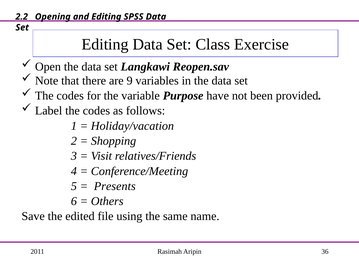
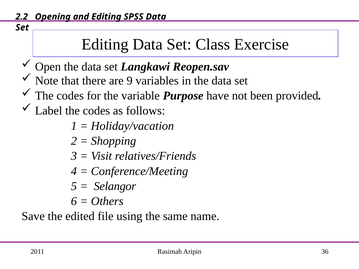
Presents: Presents -> Selangor
